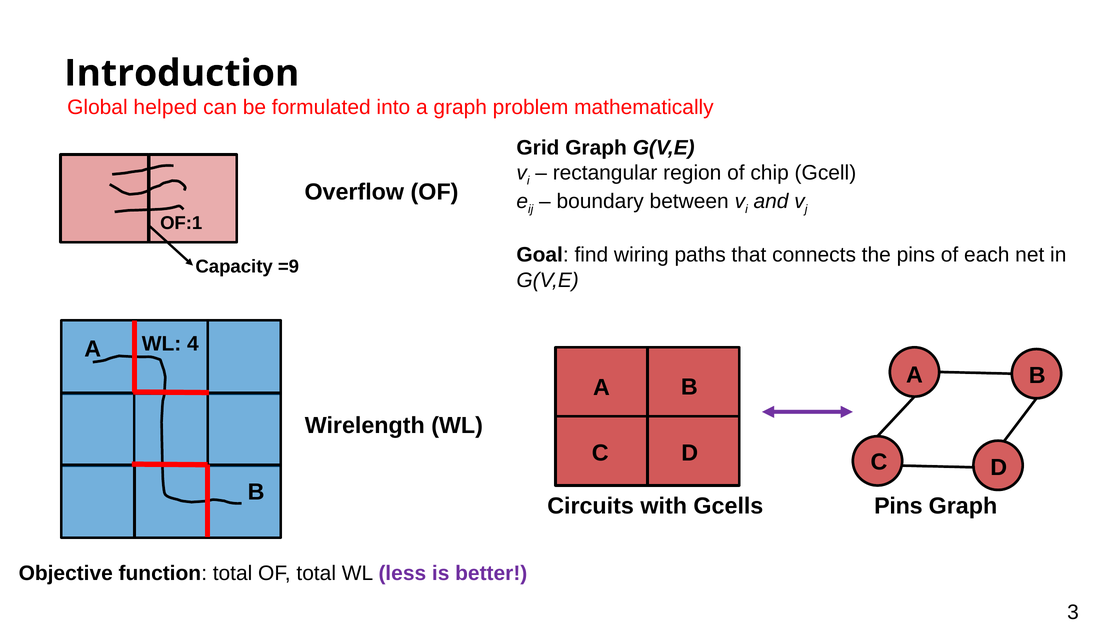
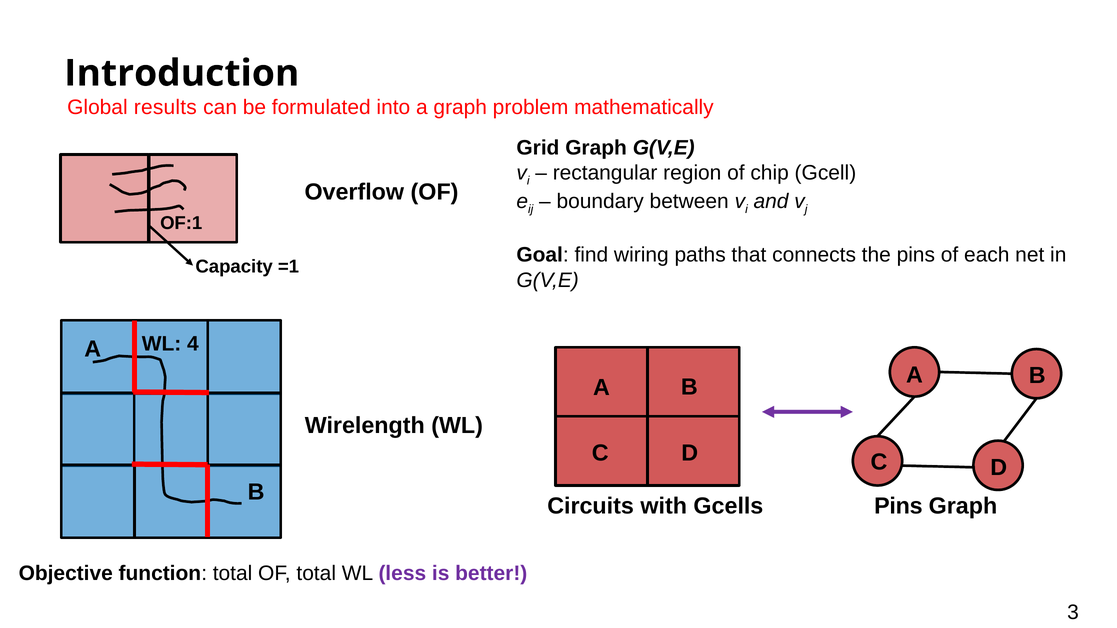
helped: helped -> results
=9: =9 -> =1
